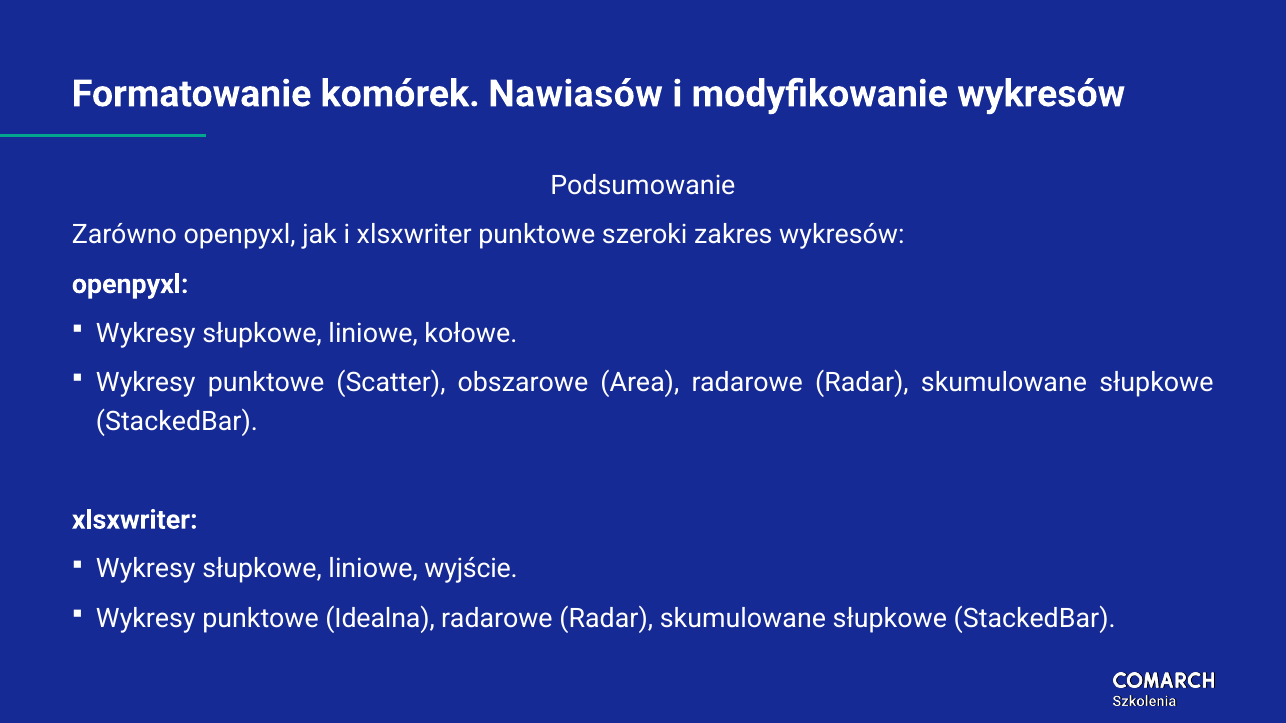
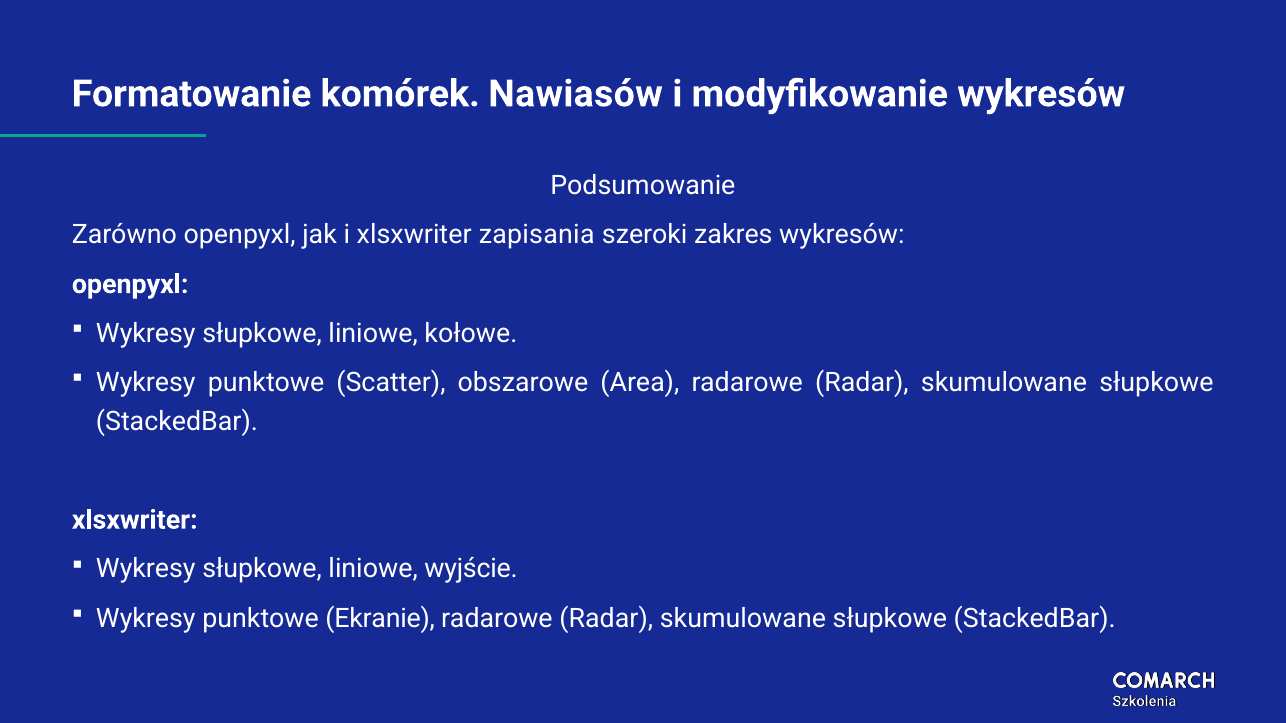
xlsxwriter punktowe: punktowe -> zapisania
Idealna: Idealna -> Ekranie
